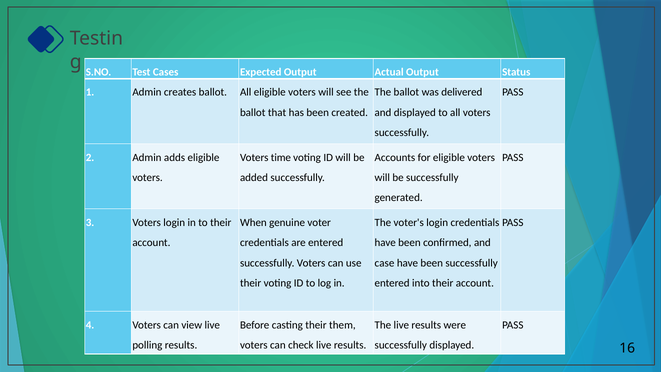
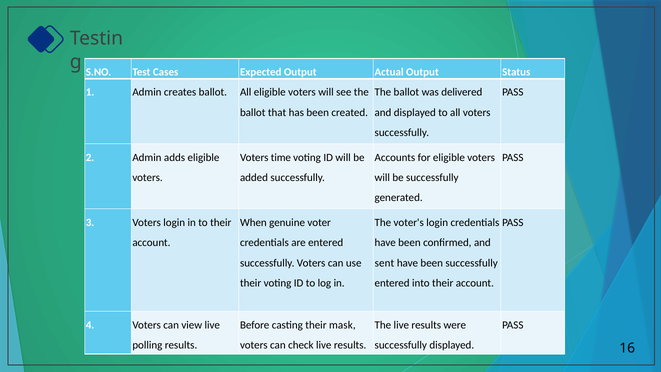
case: case -> sent
them: them -> mask
